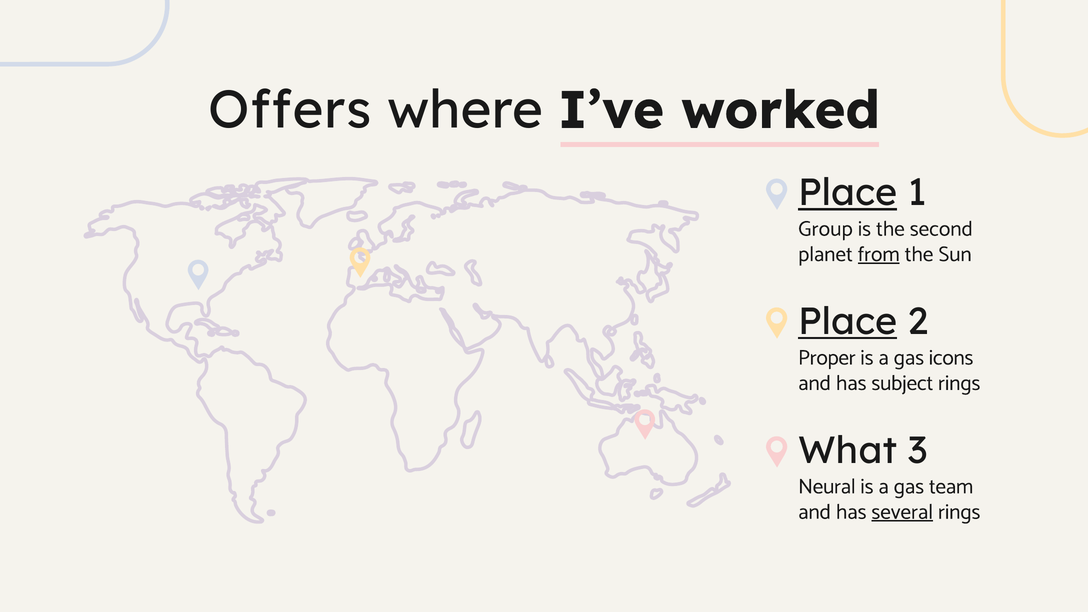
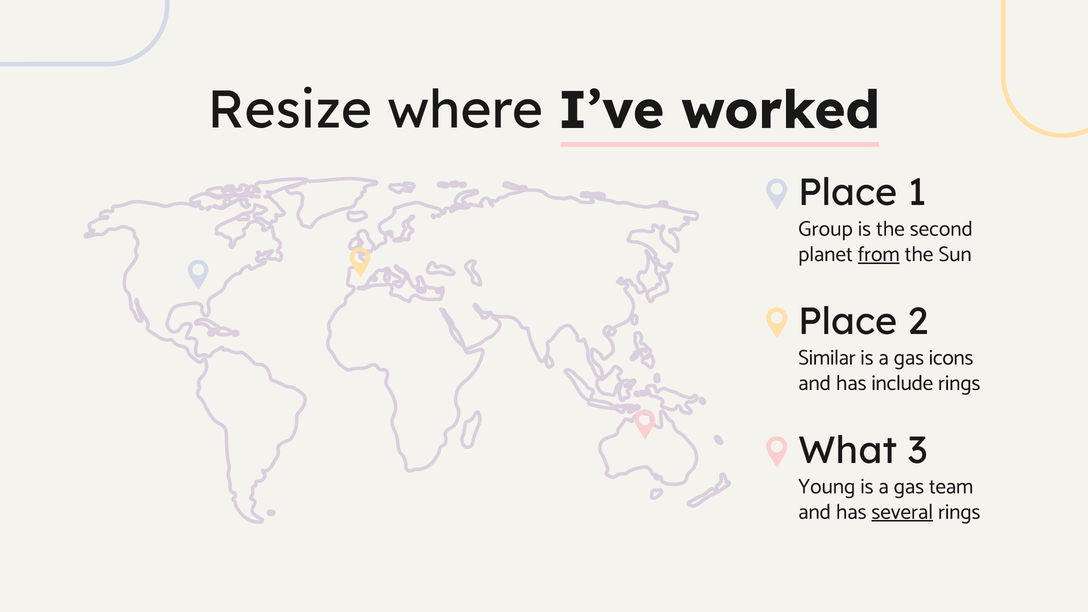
Offers: Offers -> Resize
Place at (848, 193) underline: present -> none
Place at (848, 322) underline: present -> none
Proper: Proper -> Similar
subject: subject -> include
Neural: Neural -> Young
